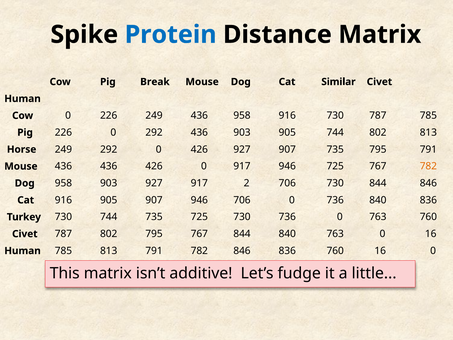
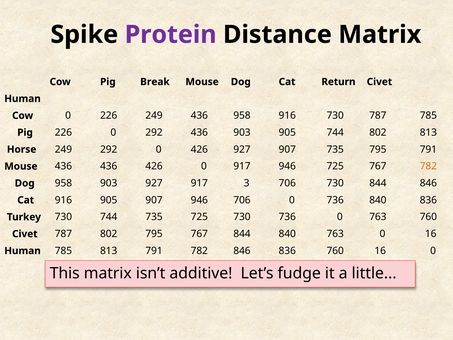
Protein colour: blue -> purple
Similar: Similar -> Return
2: 2 -> 3
